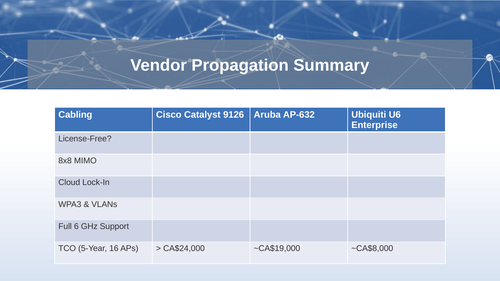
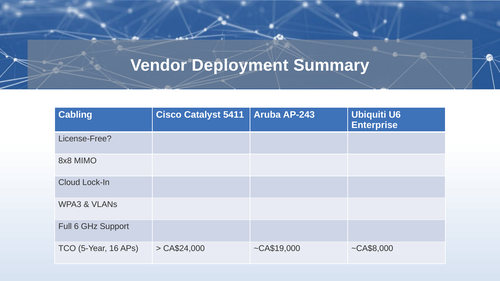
Propagation: Propagation -> Deployment
9126: 9126 -> 5411
AP-632: AP-632 -> AP-243
